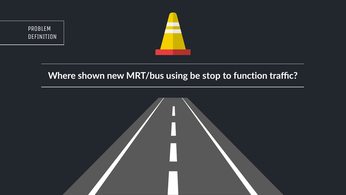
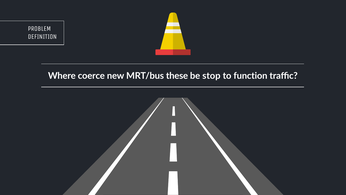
shown: shown -> coerce
using: using -> these
